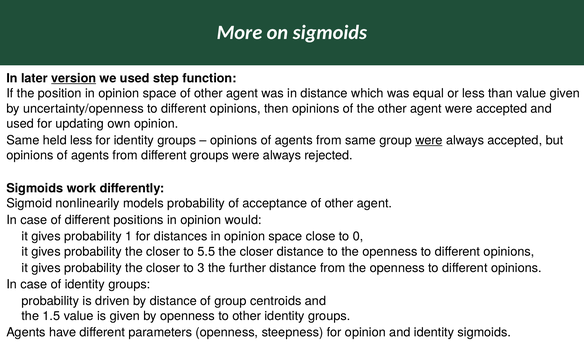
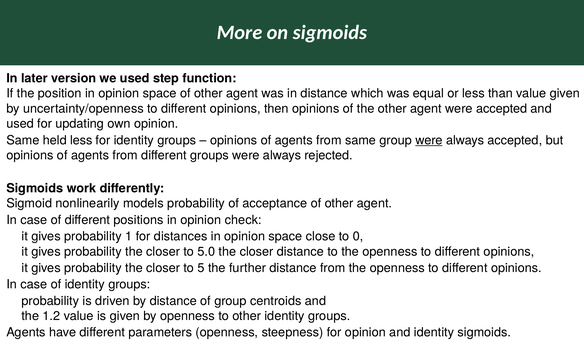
version underline: present -> none
would: would -> check
5.5: 5.5 -> 5.0
3: 3 -> 5
1.5: 1.5 -> 1.2
